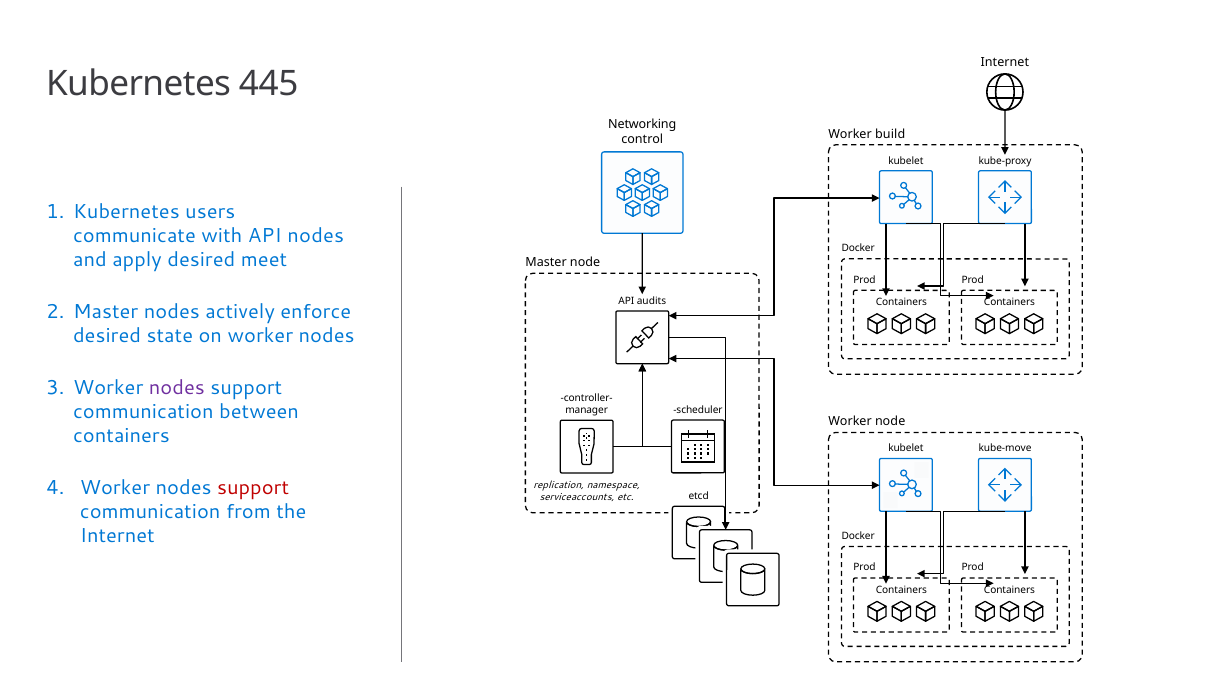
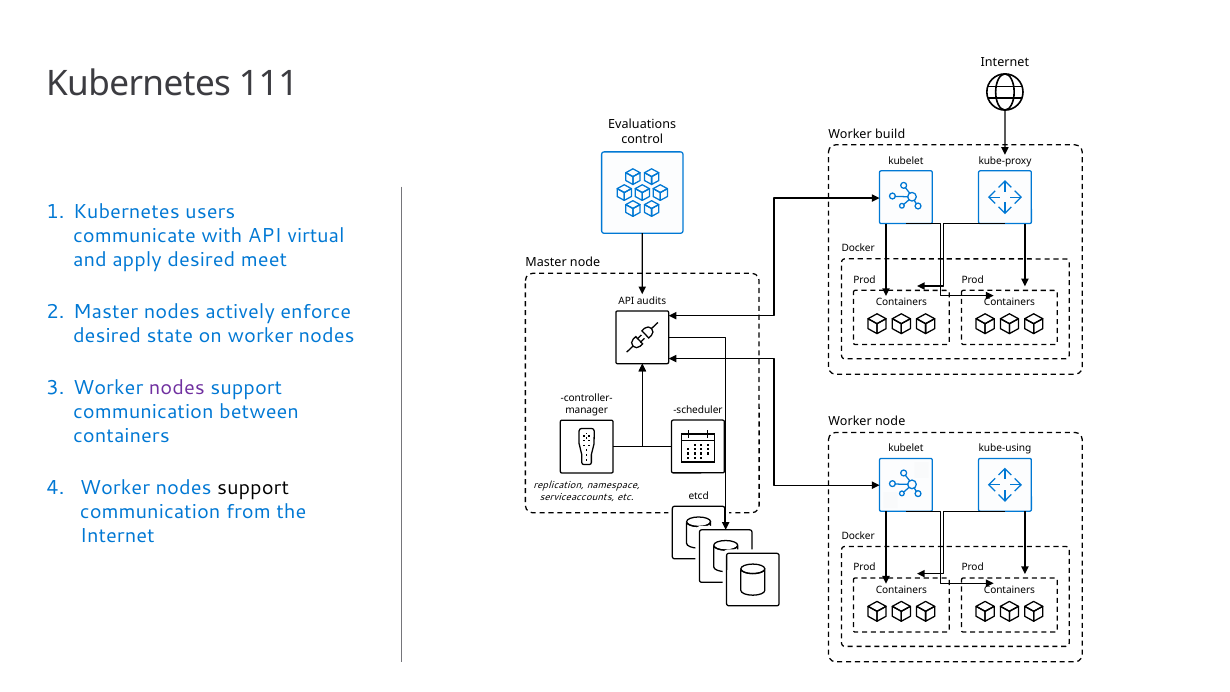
445: 445 -> 111
Networking: Networking -> Evaluations
API nodes: nodes -> virtual
kube-move: kube-move -> kube-using
support at (253, 487) colour: red -> black
